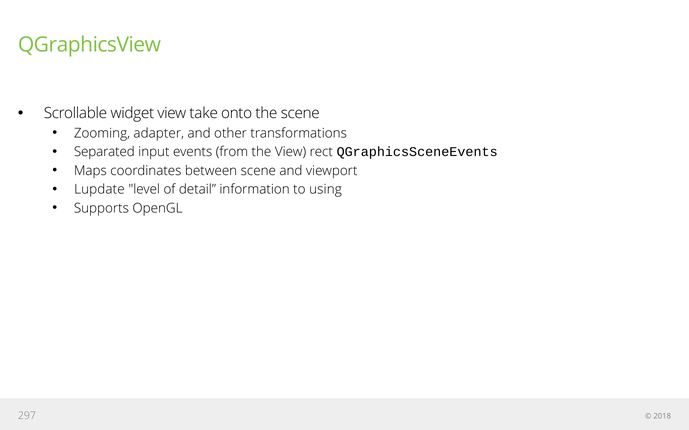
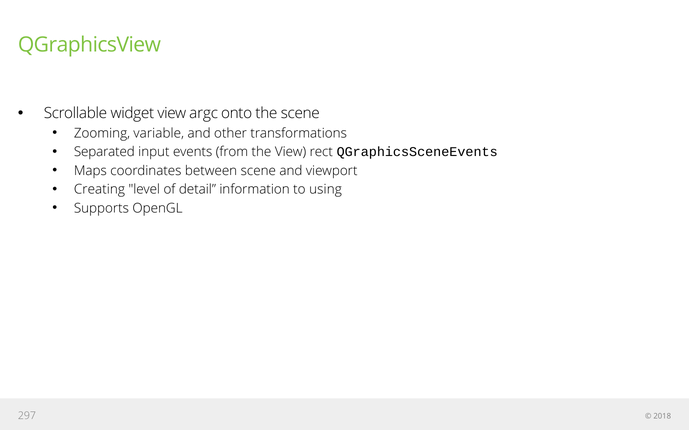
take: take -> argc
adapter: adapter -> variable
Lupdate: Lupdate -> Creating
